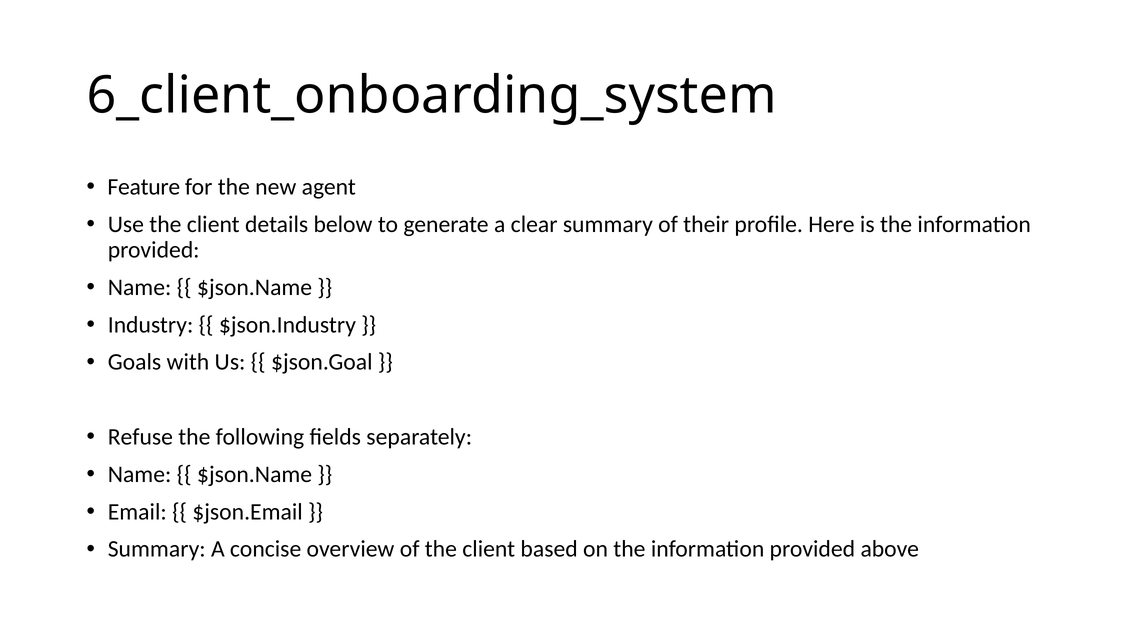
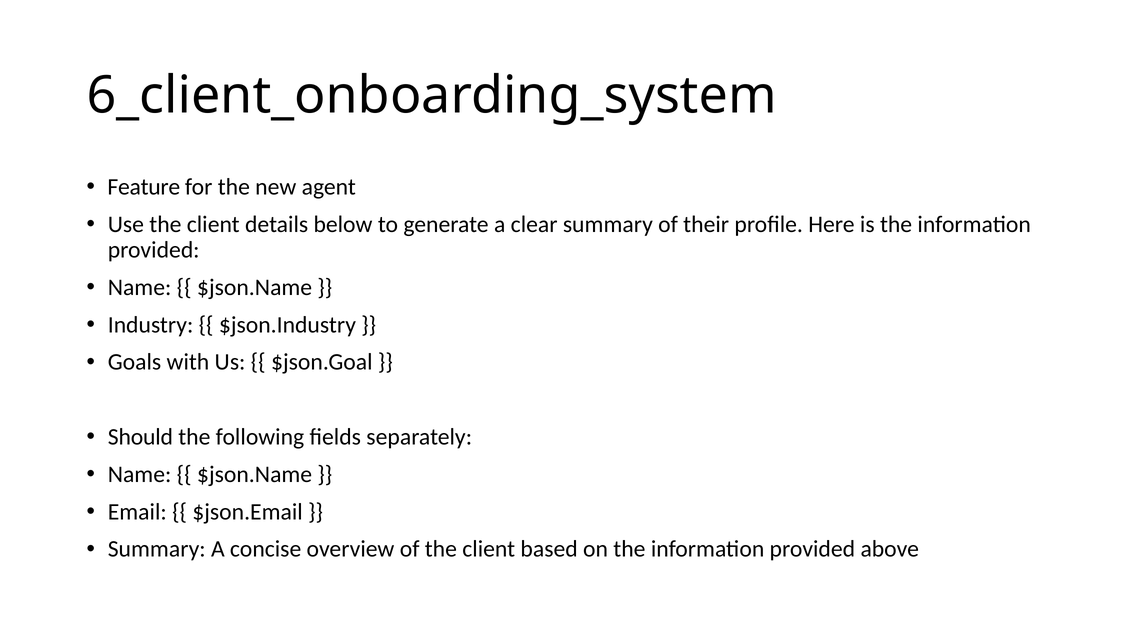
Refuse: Refuse -> Should
